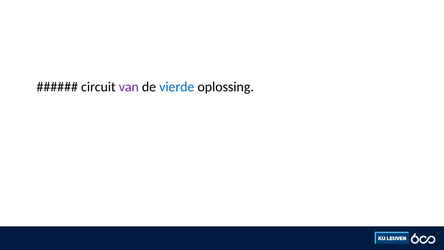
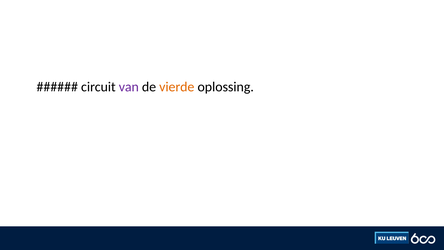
vierde colour: blue -> orange
